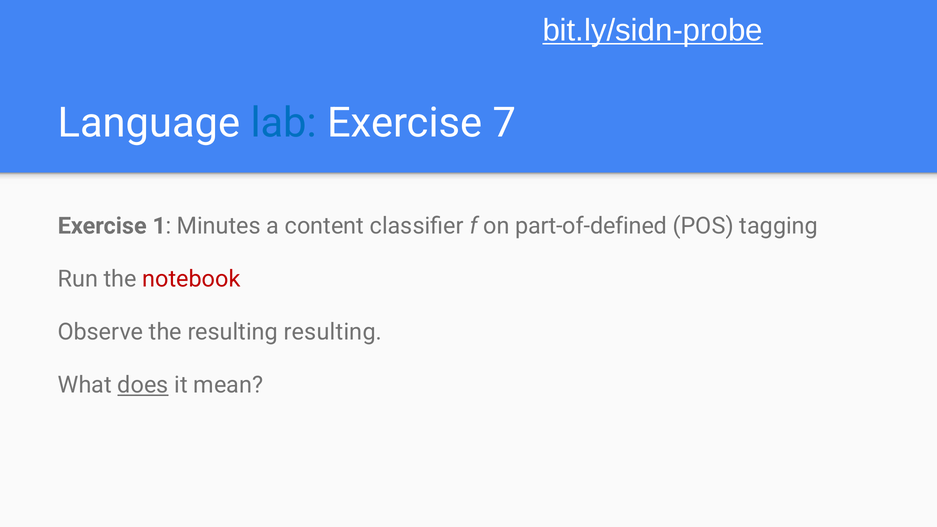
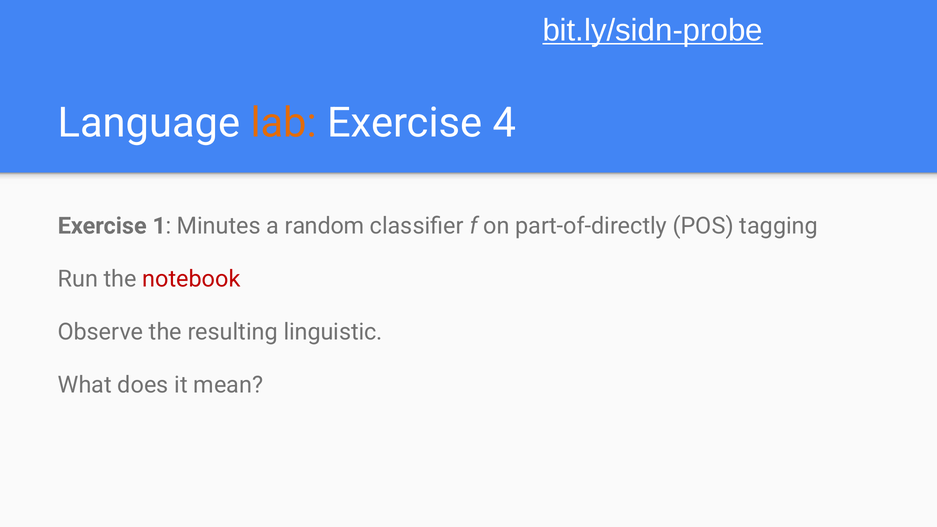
lab colour: blue -> orange
7: 7 -> 4
content: content -> random
part-of-defined: part-of-defined -> part-of-directly
resulting resulting: resulting -> linguistic
does underline: present -> none
